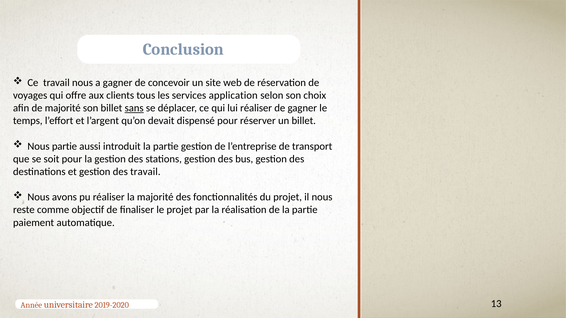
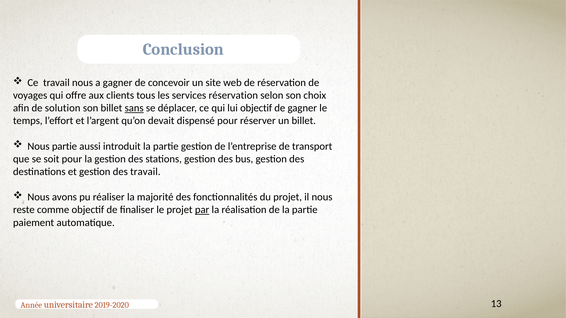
services application: application -> réservation
de majorité: majorité -> solution
lui réaliser: réaliser -> objectif
par underline: none -> present
